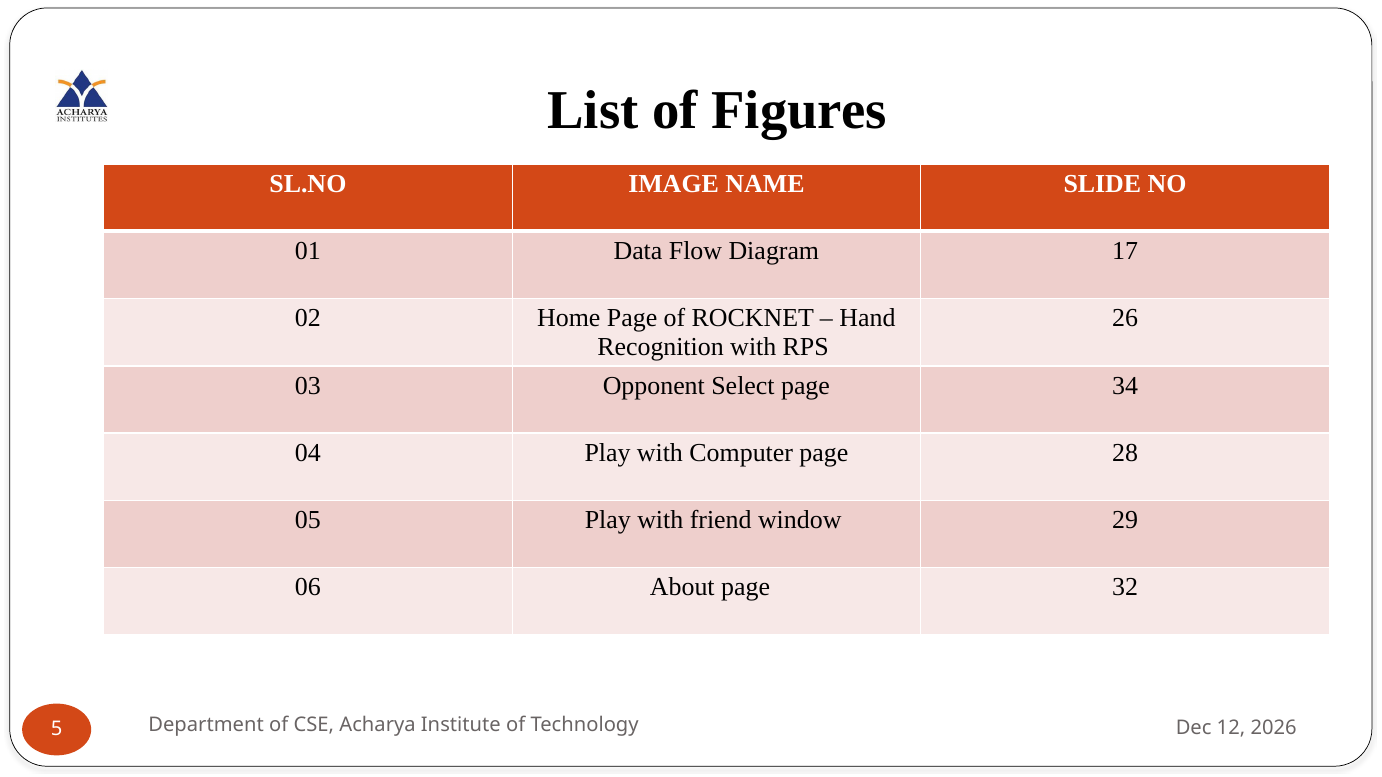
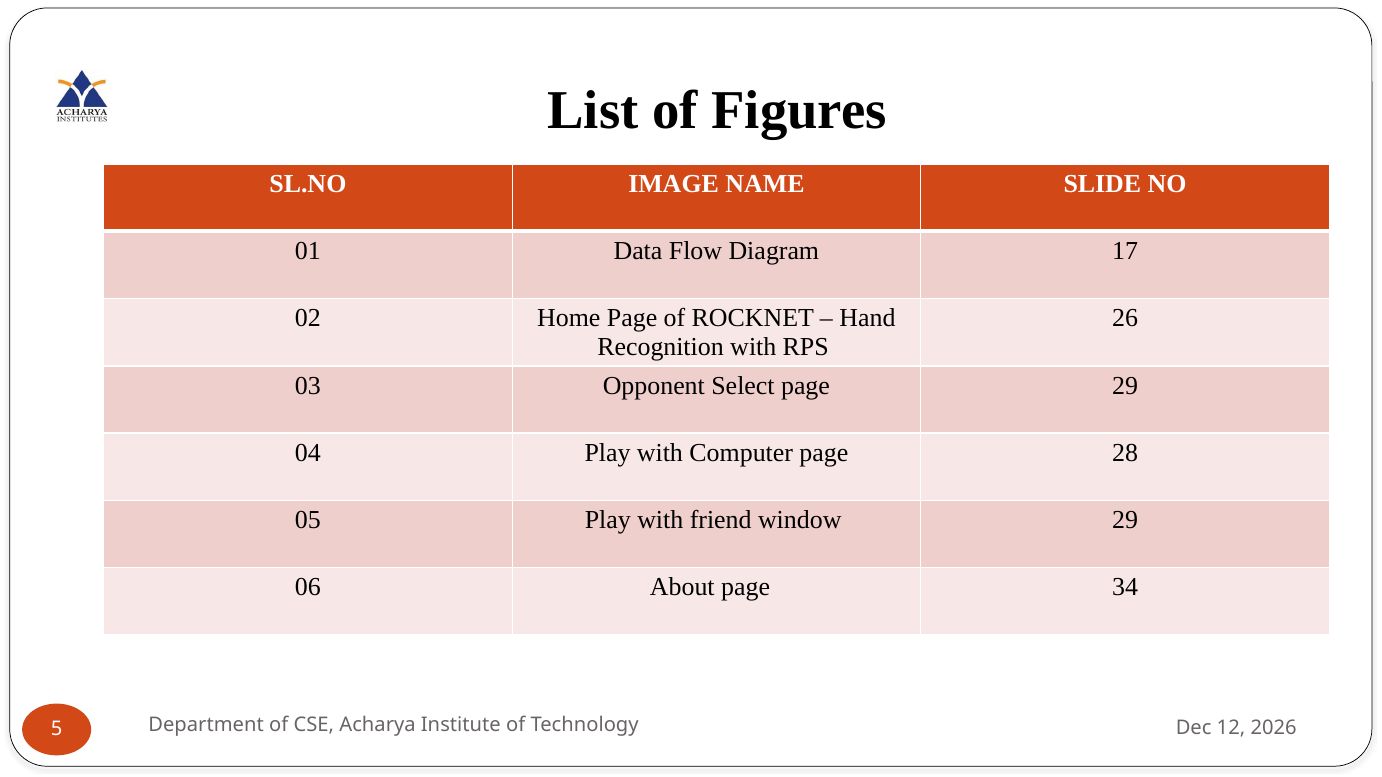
page 34: 34 -> 29
32: 32 -> 34
